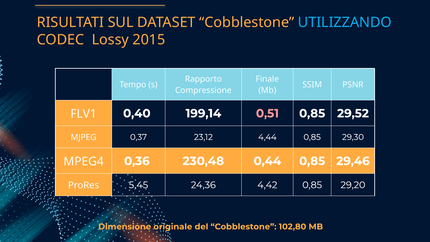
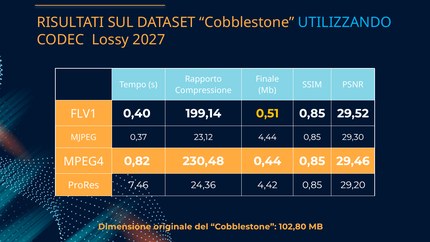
2015: 2015 -> 2027
0,51 colour: pink -> yellow
0,36: 0,36 -> 0,82
5,45: 5,45 -> 7,46
